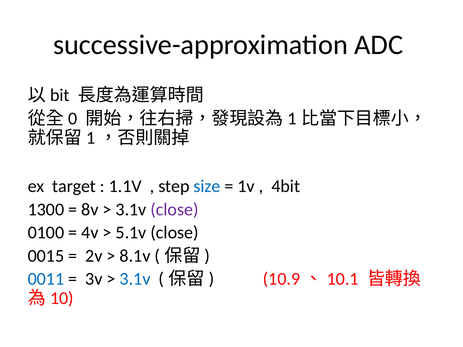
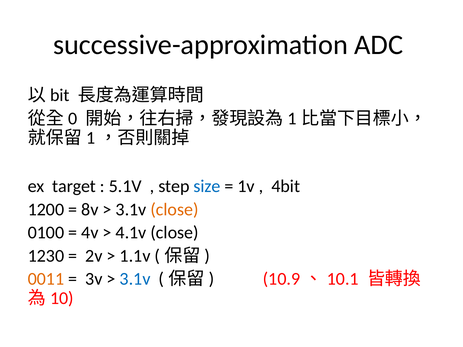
1.1V: 1.1V -> 5.1V
1300: 1300 -> 1200
close at (175, 210) colour: purple -> orange
5.1v: 5.1v -> 4.1v
0015: 0015 -> 1230
8.1v: 8.1v -> 1.1v
0011 colour: blue -> orange
